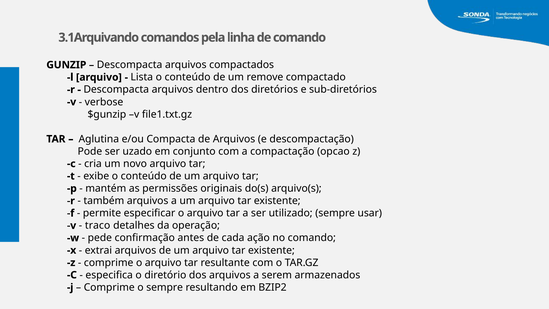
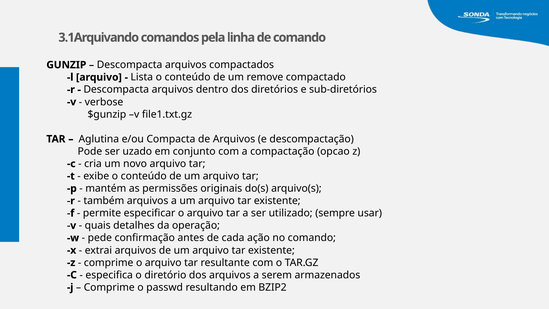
traco: traco -> quais
o sempre: sempre -> passwd
